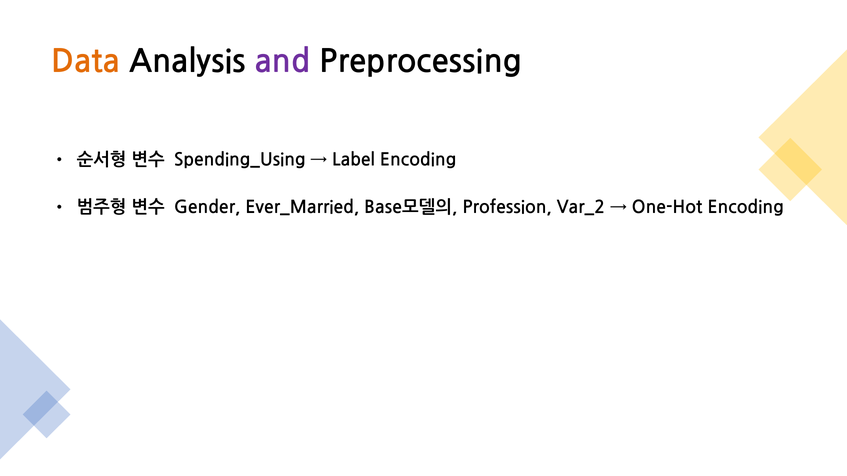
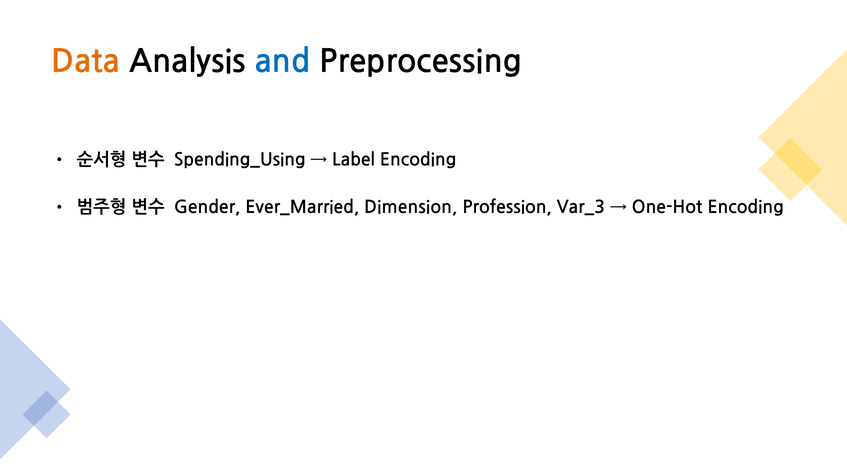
and colour: purple -> blue
Base모델의: Base모델의 -> Dimension
Var_2: Var_2 -> Var_3
